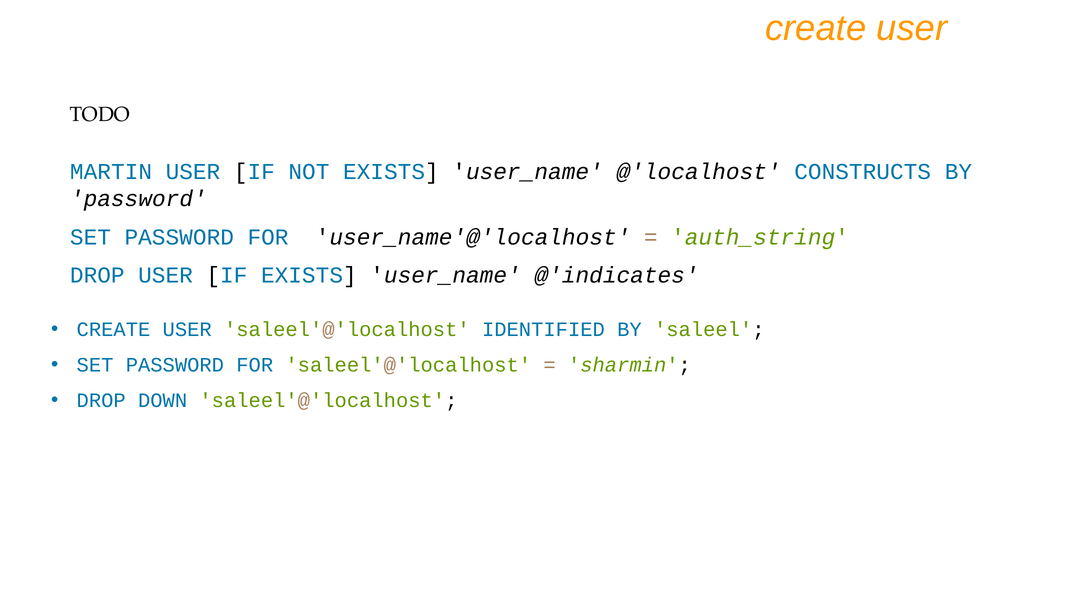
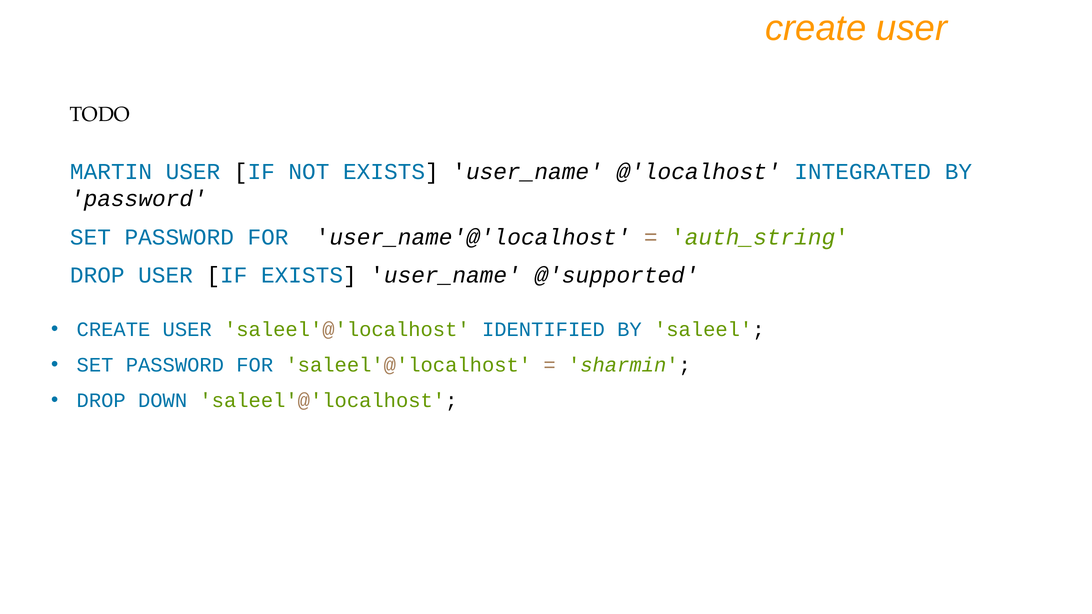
CONSTRUCTS: CONSTRUCTS -> INTEGRATED
@'indicates: @'indicates -> @'supported
